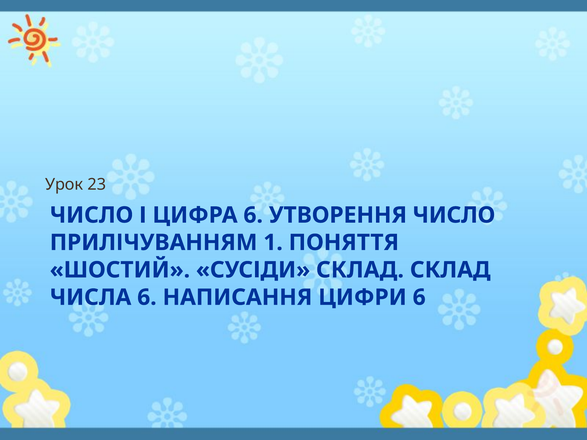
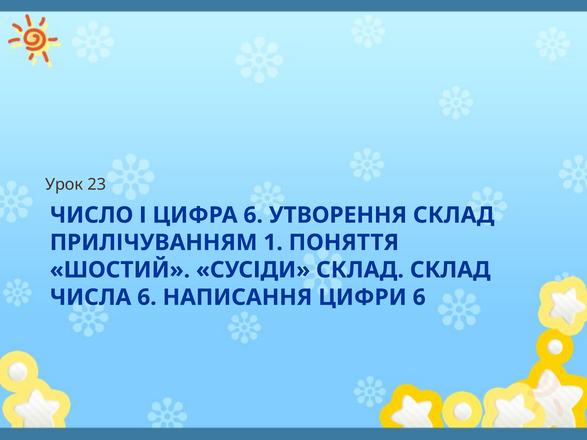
УТВОРЕННЯ ЧИСЛО: ЧИСЛО -> СКЛАД
